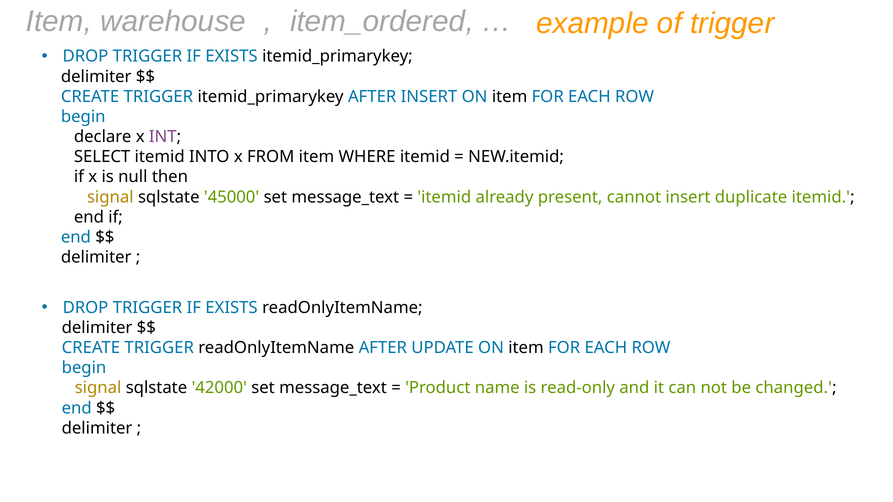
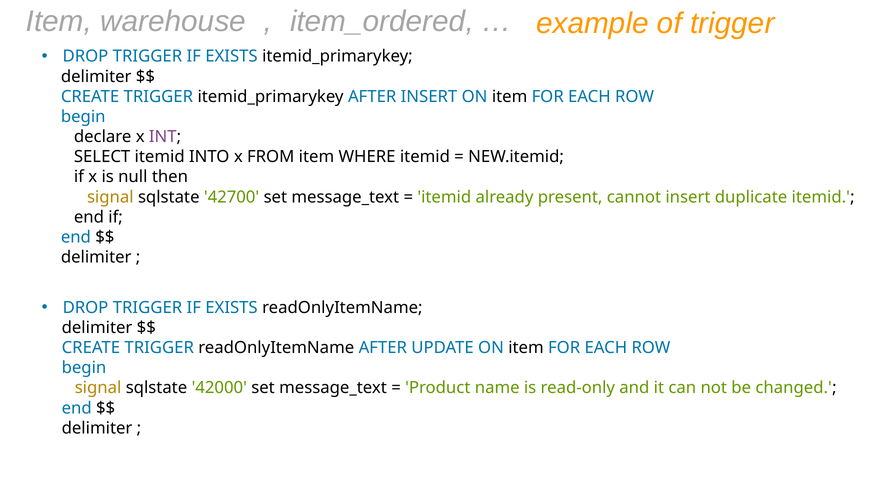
45000: 45000 -> 42700
